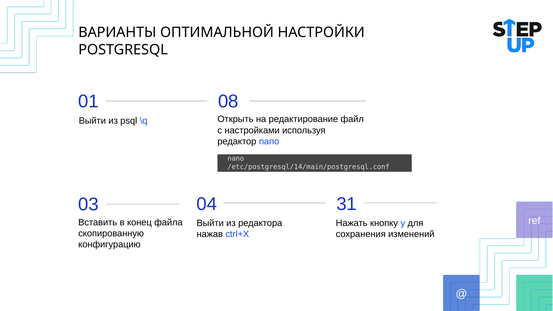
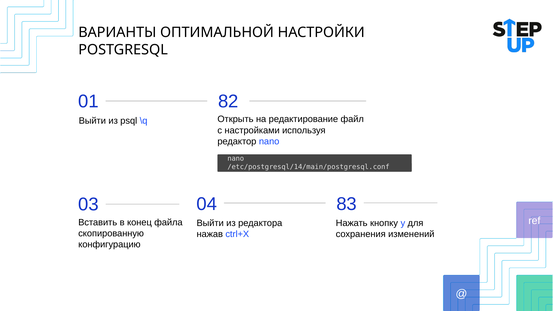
08: 08 -> 82
31: 31 -> 83
